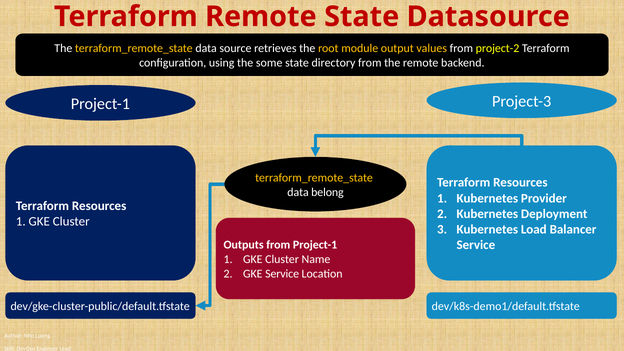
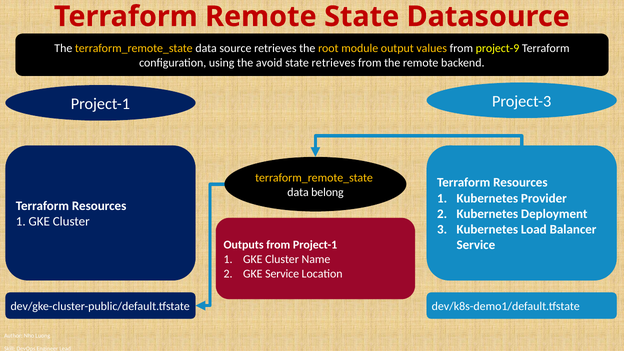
project-2: project-2 -> project-9
some: some -> avoid
state directory: directory -> retrieves
